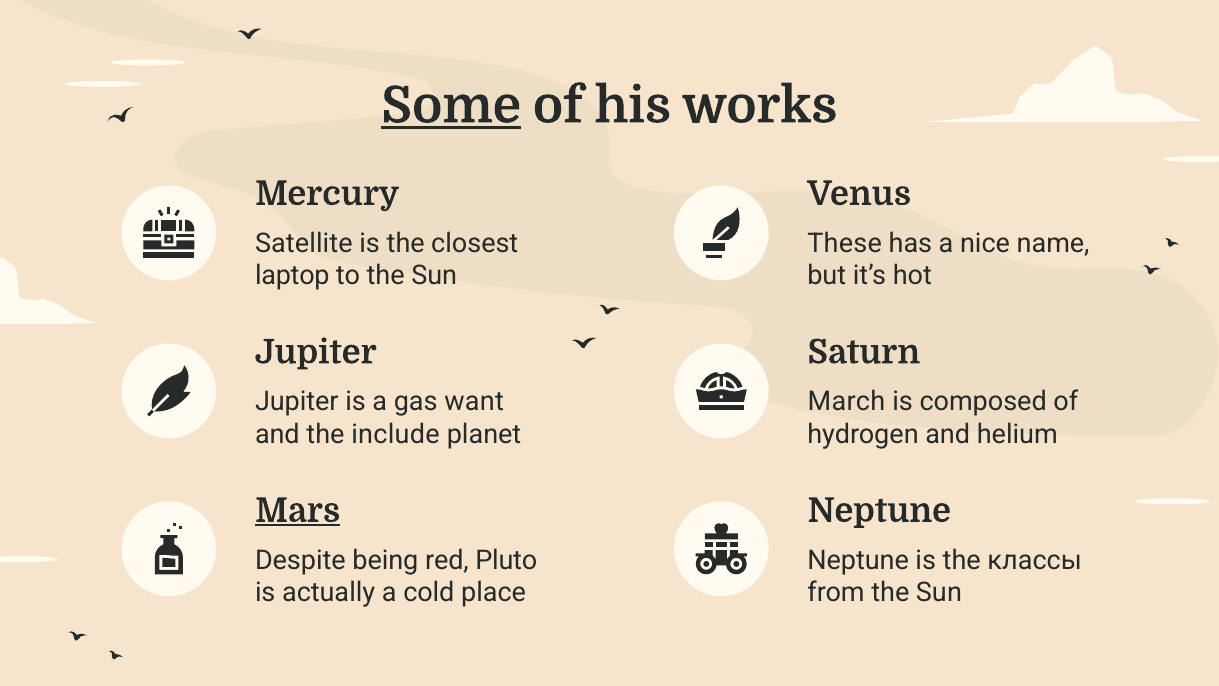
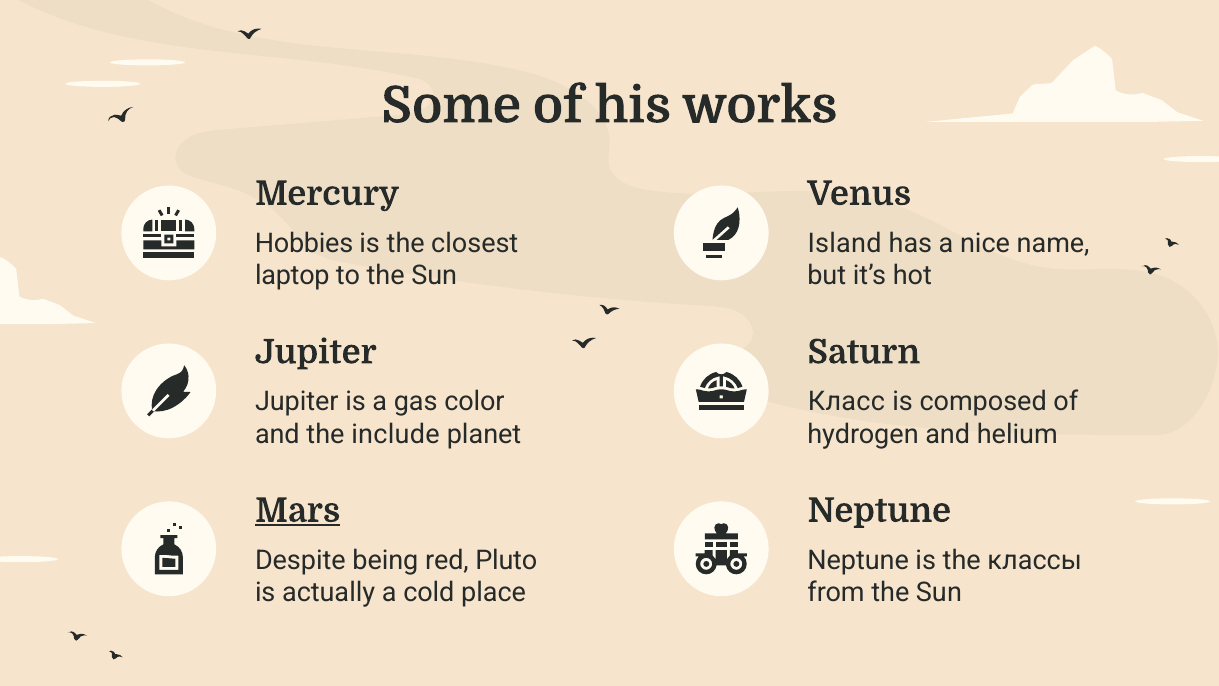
Some underline: present -> none
Satellite: Satellite -> Hobbies
These: These -> Island
want: want -> color
March: March -> Класс
